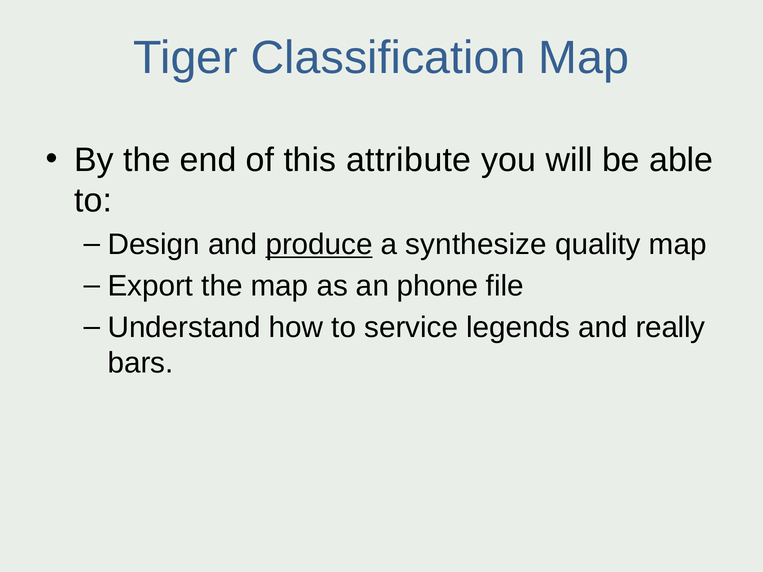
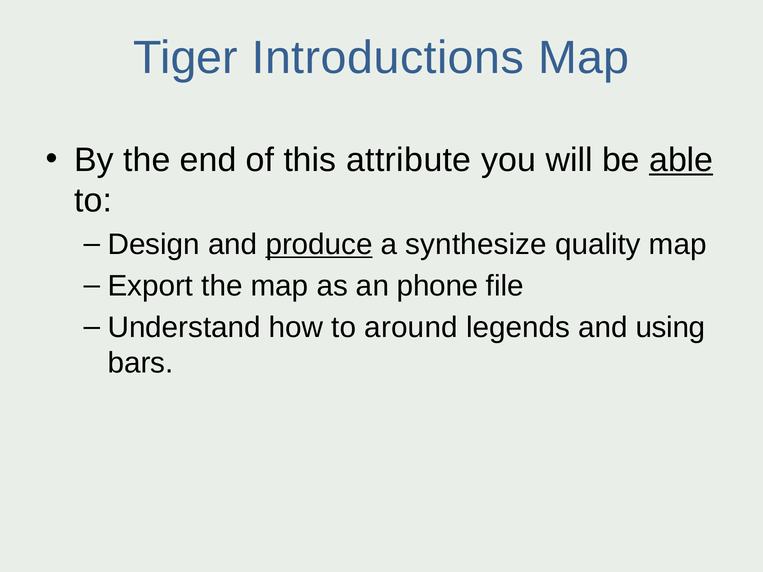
Classification: Classification -> Introductions
able underline: none -> present
service: service -> around
really: really -> using
